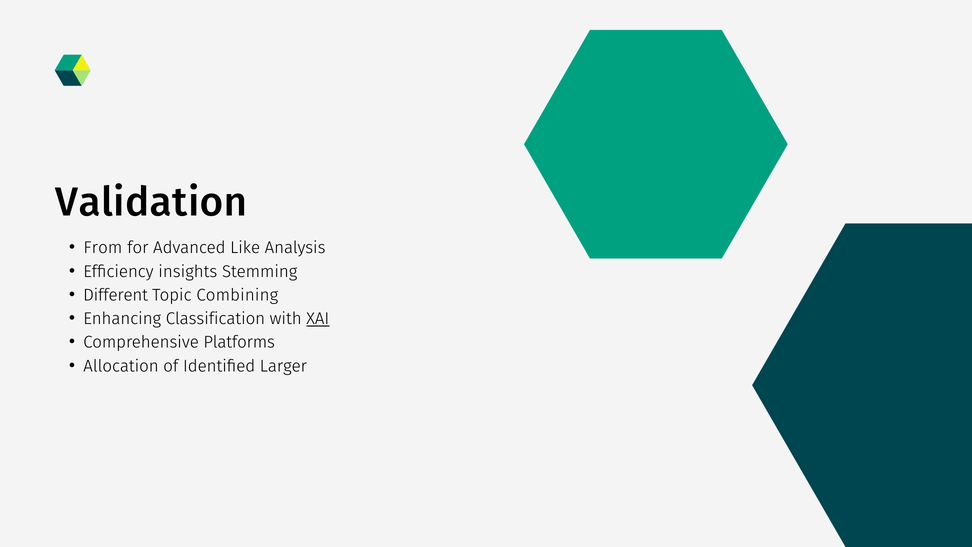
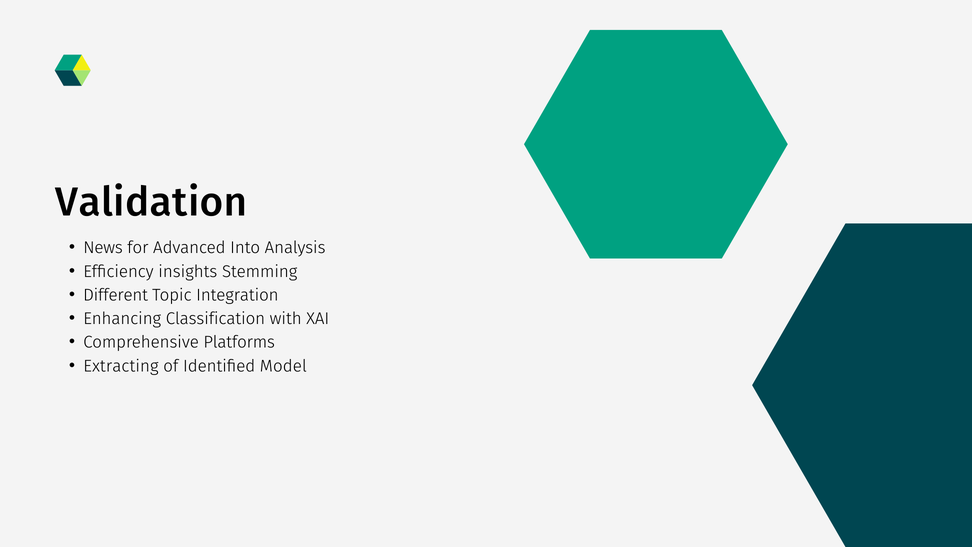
From: From -> News
Like: Like -> Into
Combining: Combining -> Integration
XAI underline: present -> none
Allocation: Allocation -> Extracting
Larger: Larger -> Model
